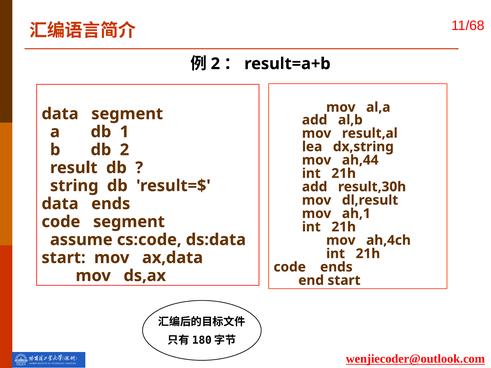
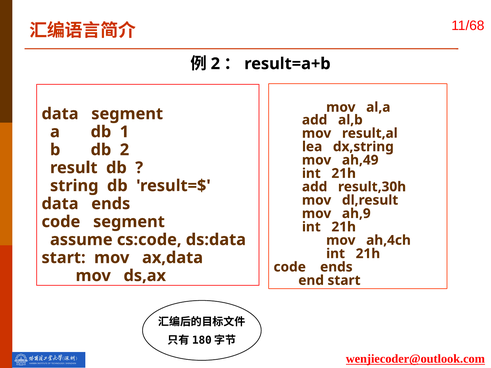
ah,44: ah,44 -> ah,49
ah,1: ah,1 -> ah,9
